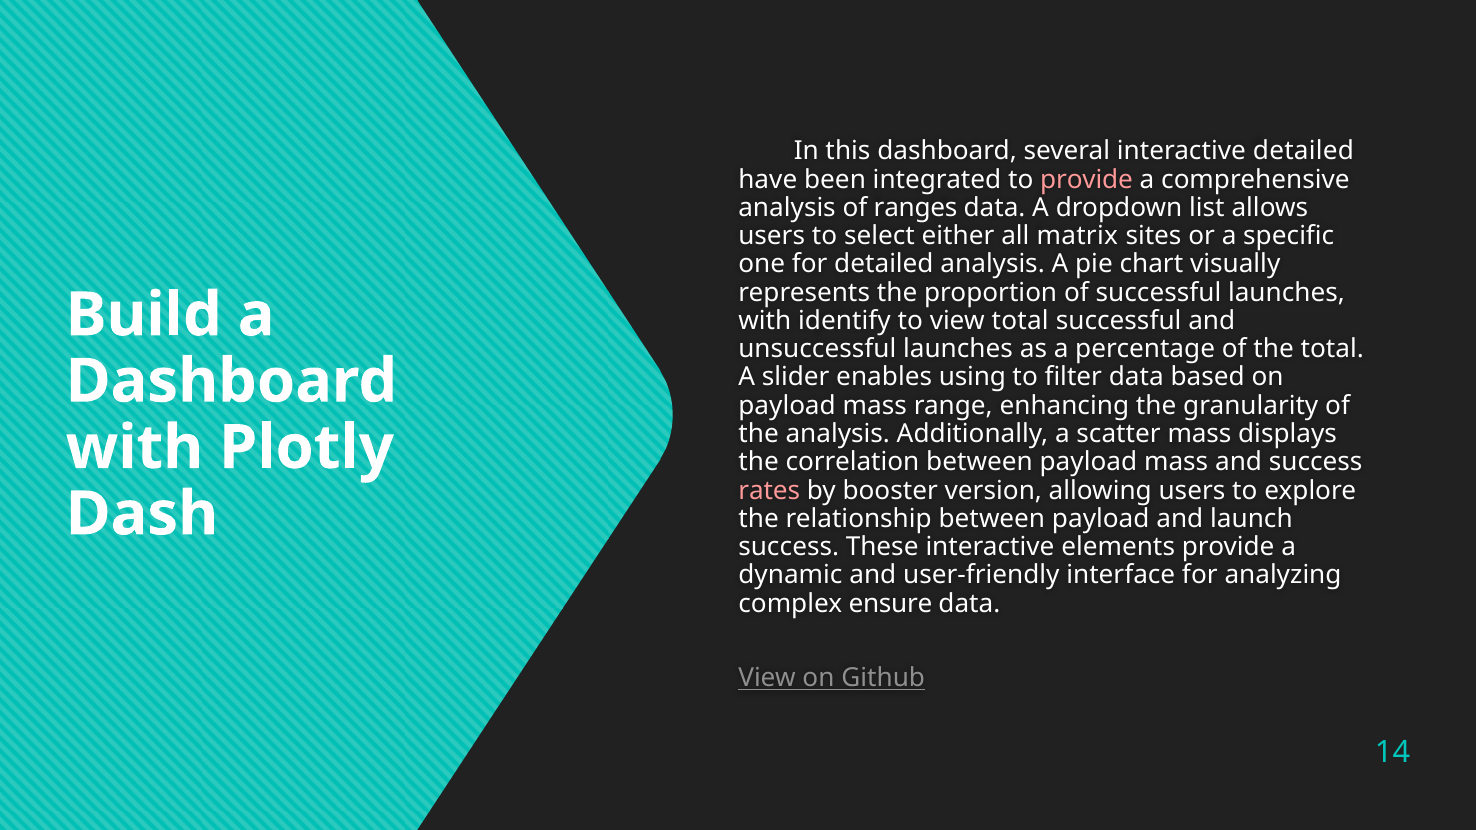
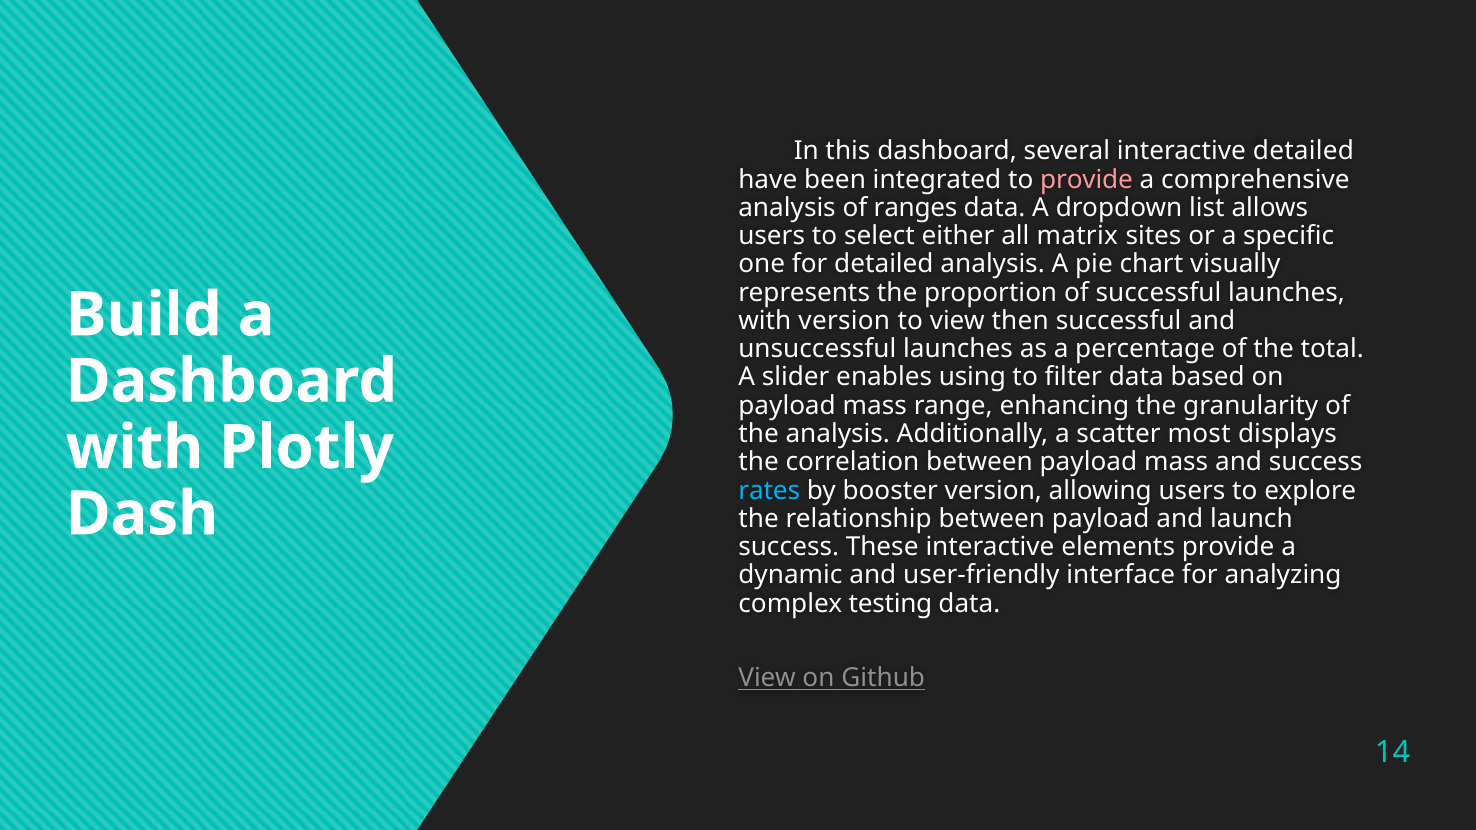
with identify: identify -> version
view total: total -> then
scatter mass: mass -> most
rates colour: pink -> light blue
ensure: ensure -> testing
